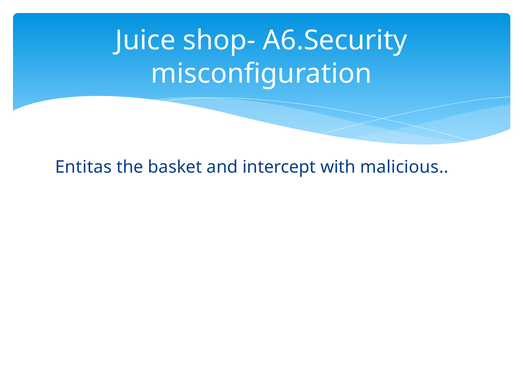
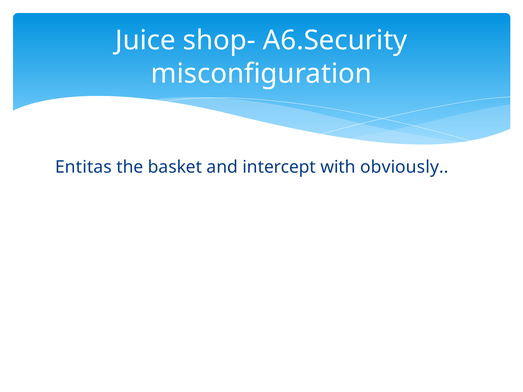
malicious: malicious -> obviously
